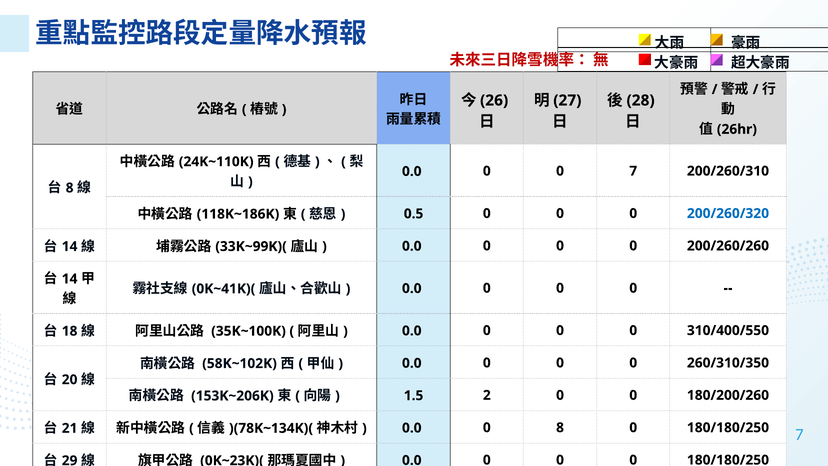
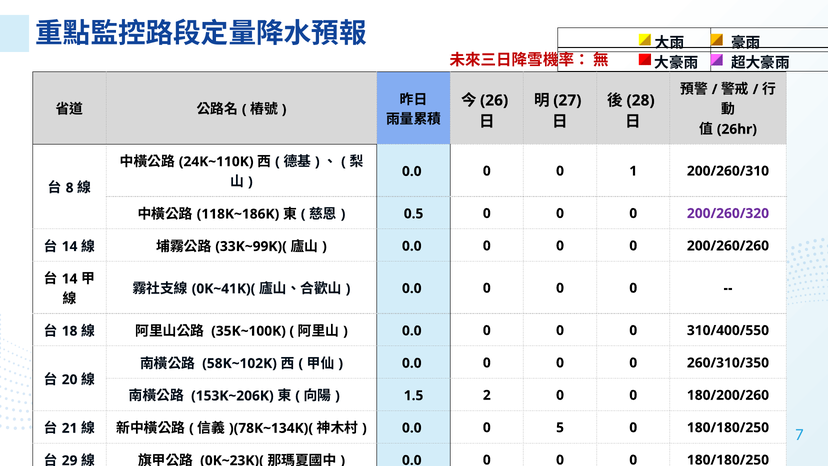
0 7: 7 -> 1
200/260/320 at (728, 213) colour: blue -> purple
0 8: 8 -> 5
